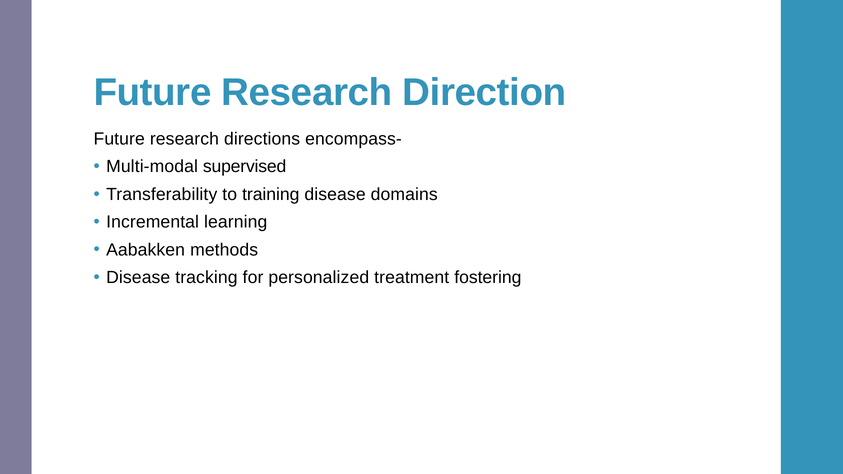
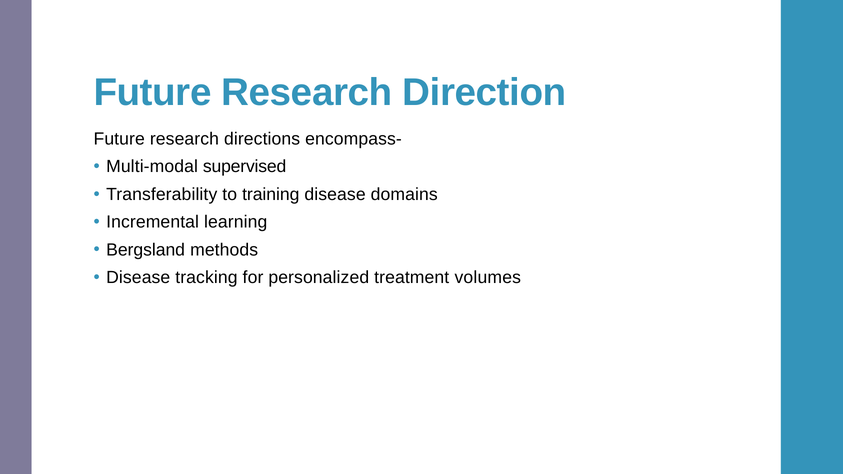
Aabakken: Aabakken -> Bergsland
fostering: fostering -> volumes
